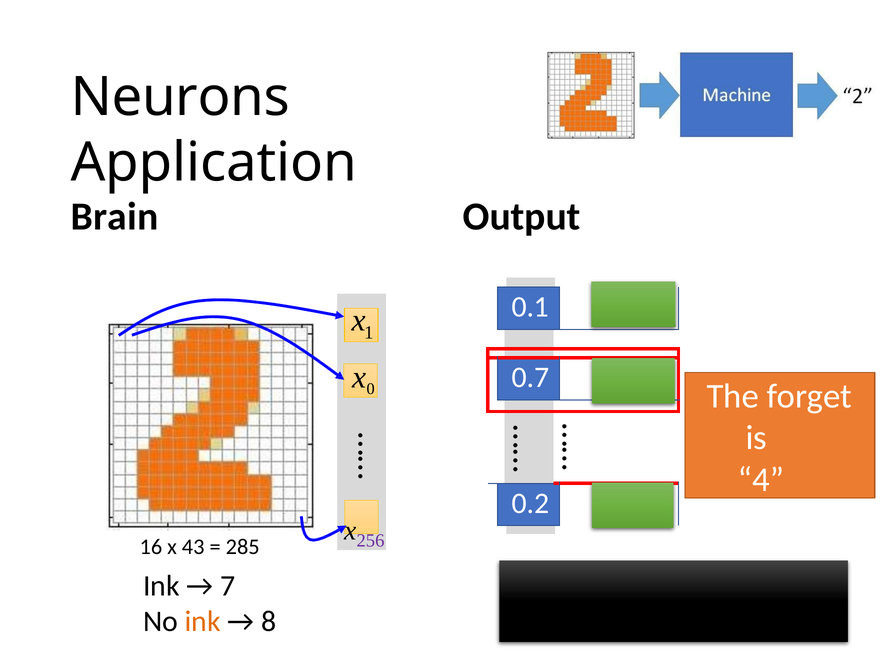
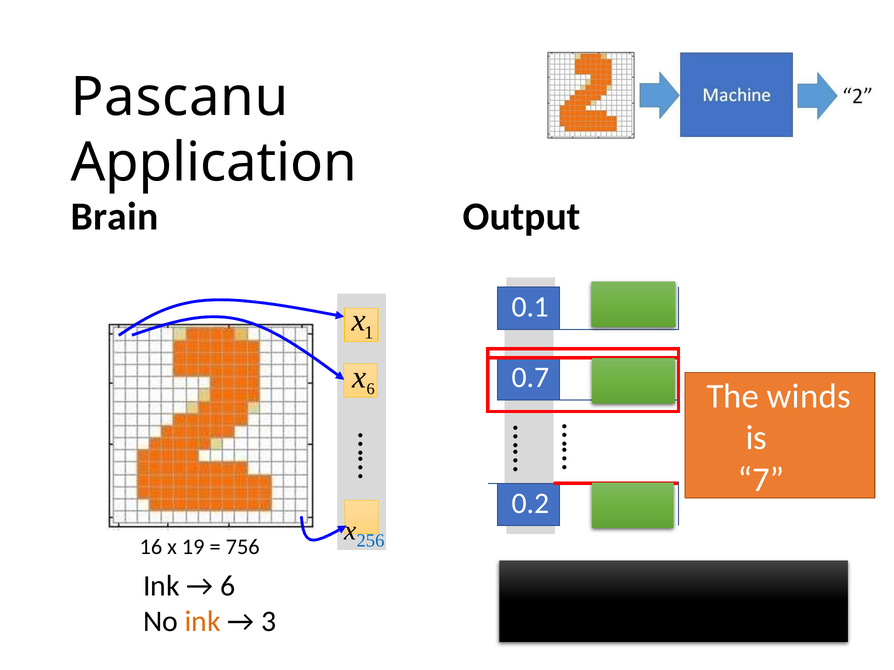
Neurons: Neurons -> Pascanu
x 0: 0 -> 6
forget: forget -> winds
4: 4 -> 7
256 colour: purple -> blue
43: 43 -> 19
285: 285 -> 756
7 at (228, 586): 7 -> 6
8: 8 -> 3
